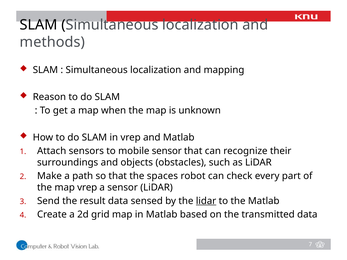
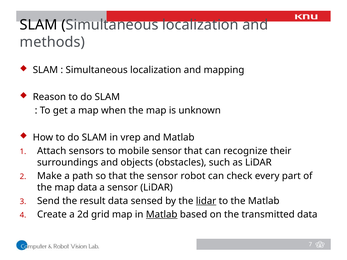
the spaces: spaces -> sensor
map vrep: vrep -> data
Matlab at (162, 215) underline: none -> present
